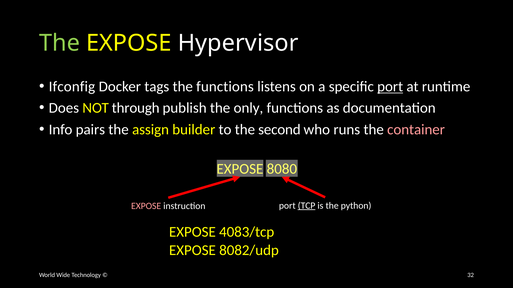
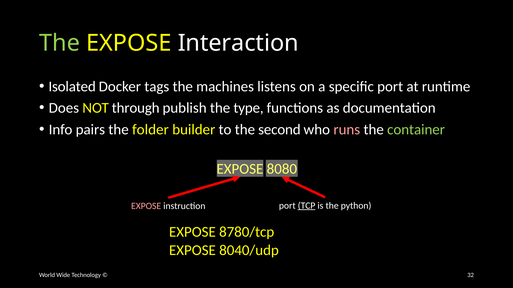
Hypervisor: Hypervisor -> Interaction
Ifconfig: Ifconfig -> Isolated
the functions: functions -> machines
port at (390, 87) underline: present -> none
only: only -> type
assign: assign -> folder
runs colour: white -> pink
container colour: pink -> light green
4083/tcp: 4083/tcp -> 8780/tcp
8082/udp: 8082/udp -> 8040/udp
